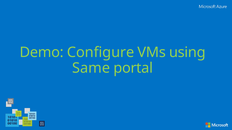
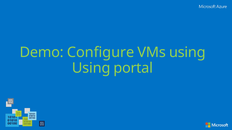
Same at (91, 68): Same -> Using
